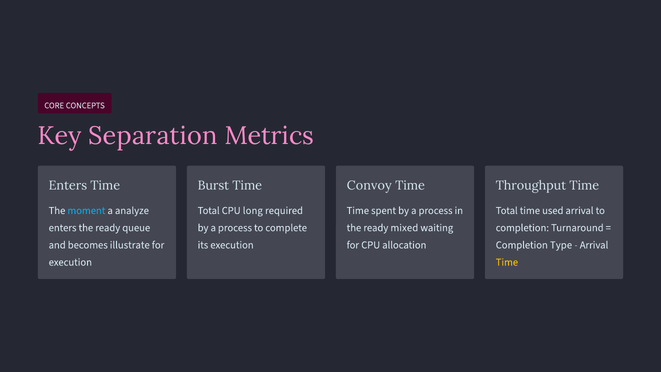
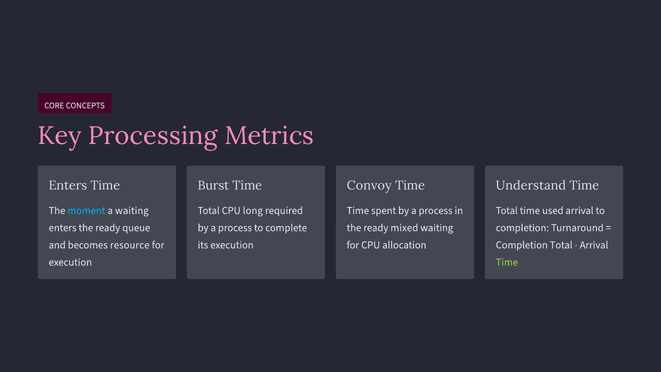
Separation: Separation -> Processing
Throughput: Throughput -> Understand
a analyze: analyze -> waiting
illustrate: illustrate -> resource
Completion Type: Type -> Total
Time at (507, 262) colour: yellow -> light green
